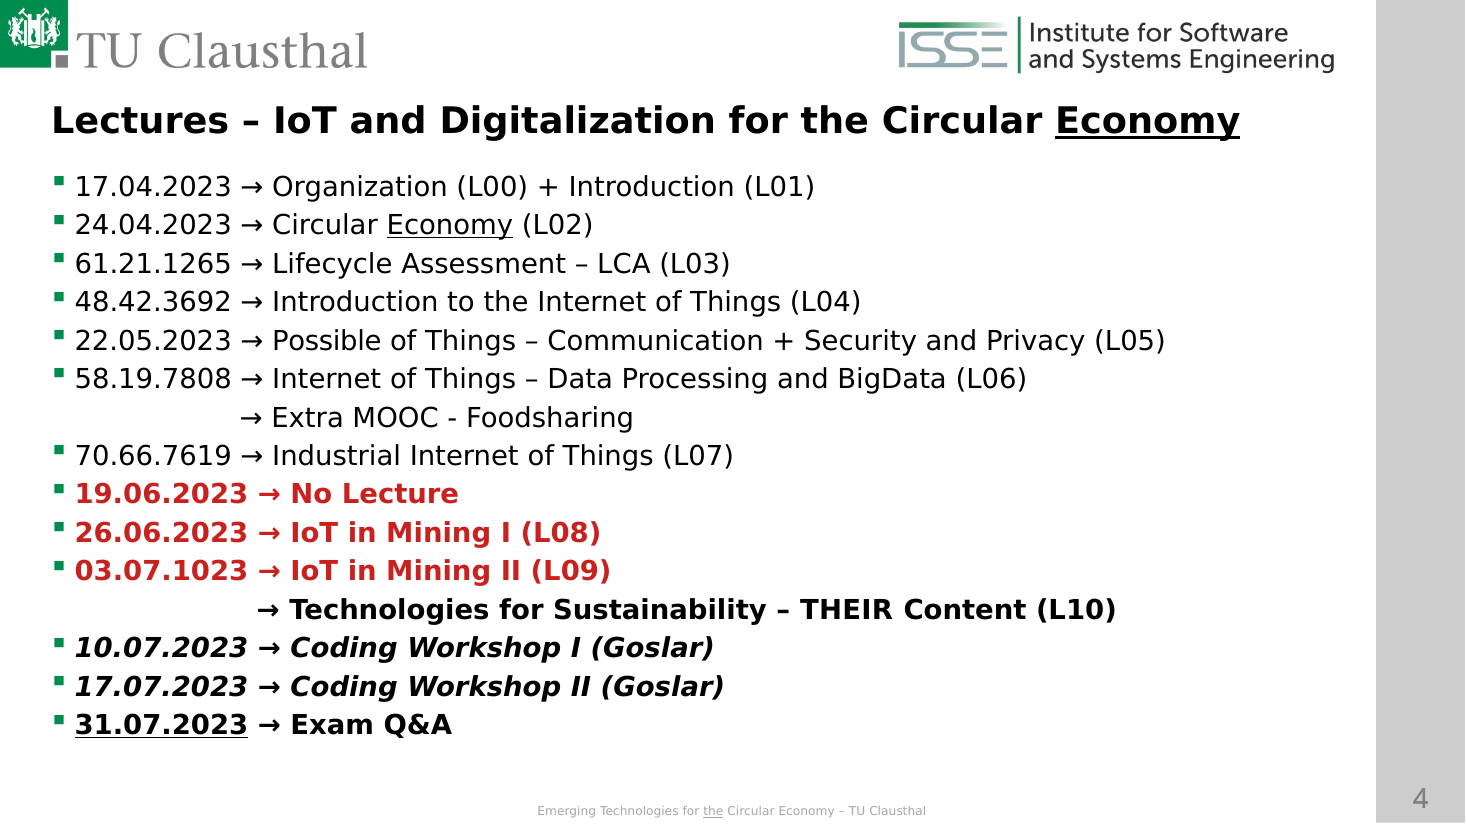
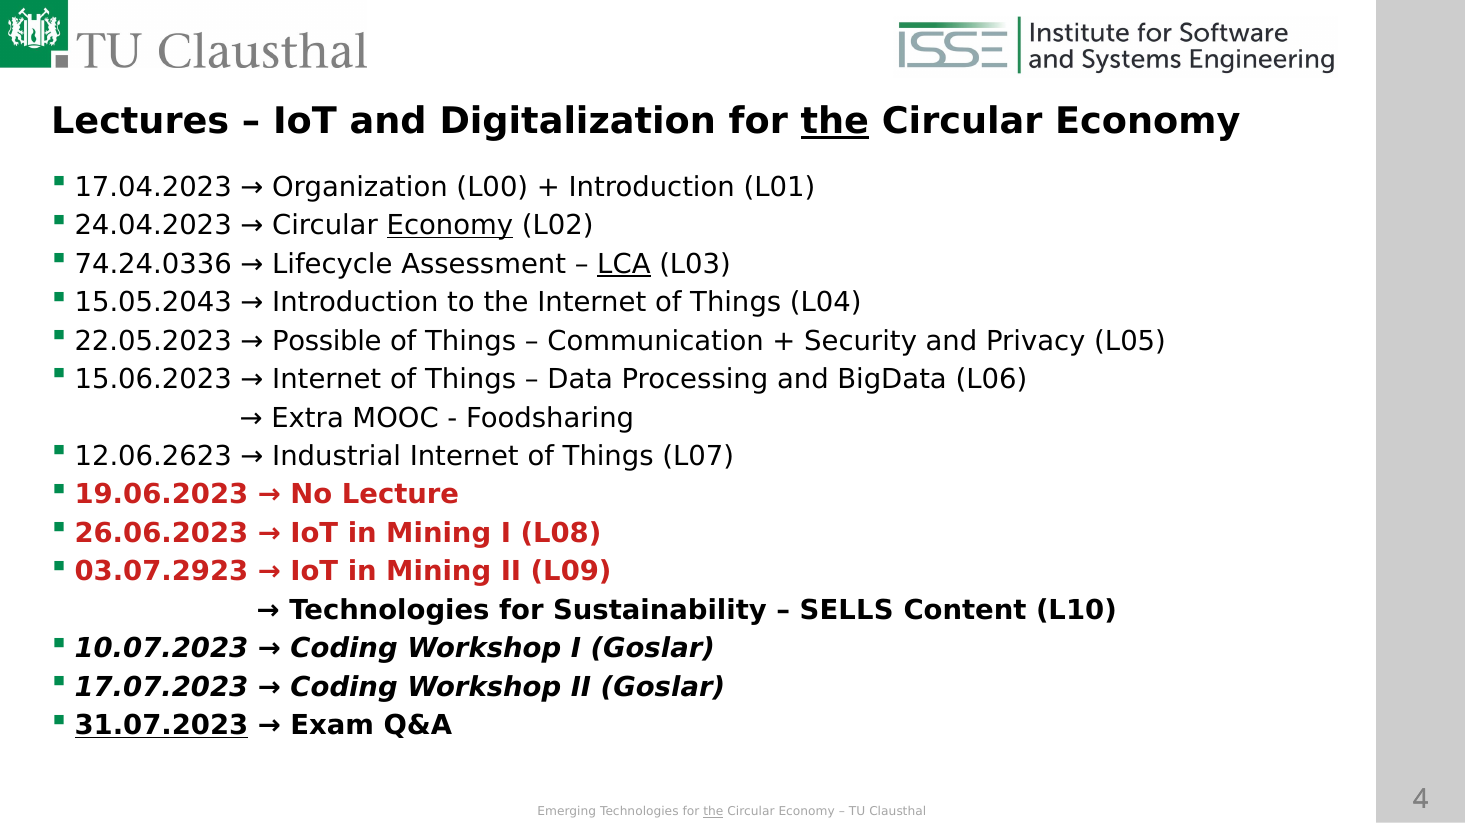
the at (835, 122) underline: none -> present
Economy at (1148, 122) underline: present -> none
61.21.1265: 61.21.1265 -> 74.24.0336
LCA underline: none -> present
48.42.3692: 48.42.3692 -> 15.05.2043
58.19.7808: 58.19.7808 -> 15.06.2023
70.66.7619: 70.66.7619 -> 12.06.2623
03.07.1023: 03.07.1023 -> 03.07.2923
THEIR: THEIR -> SELLS
